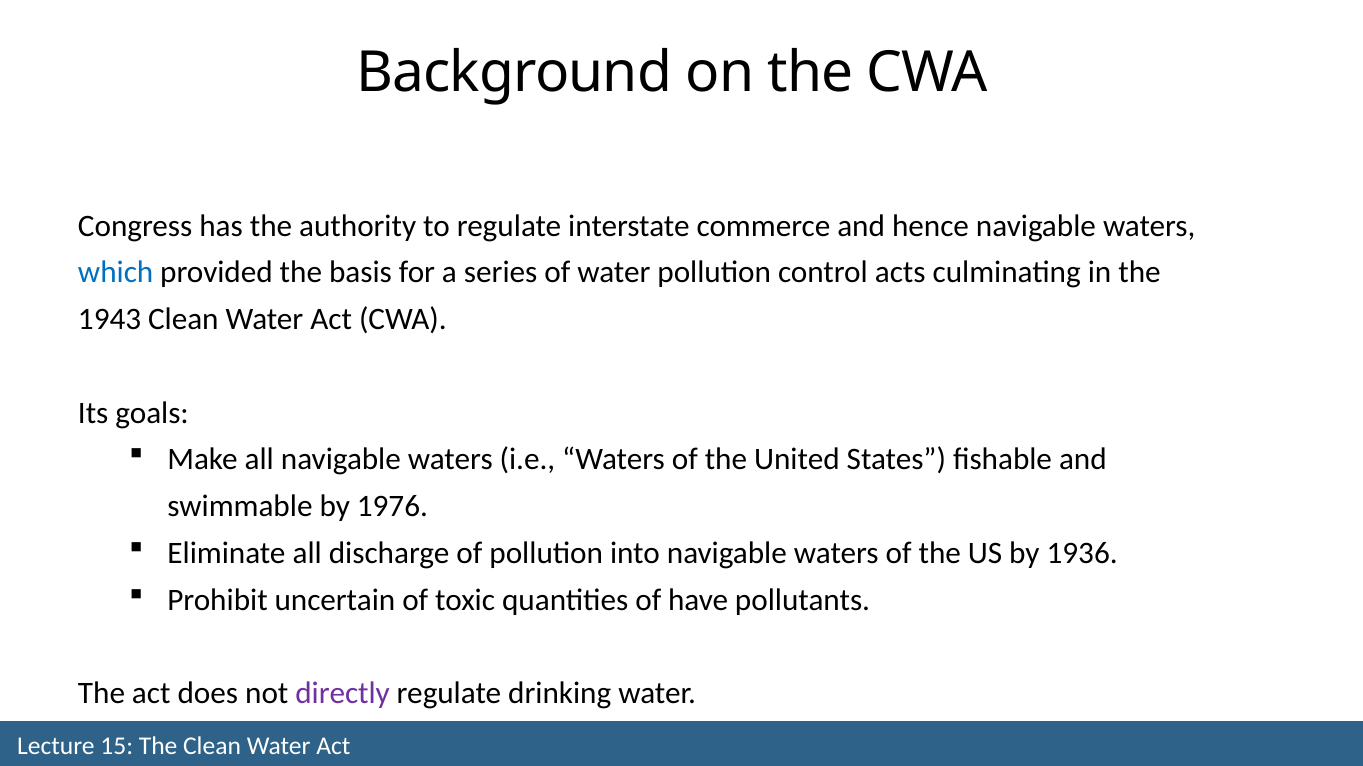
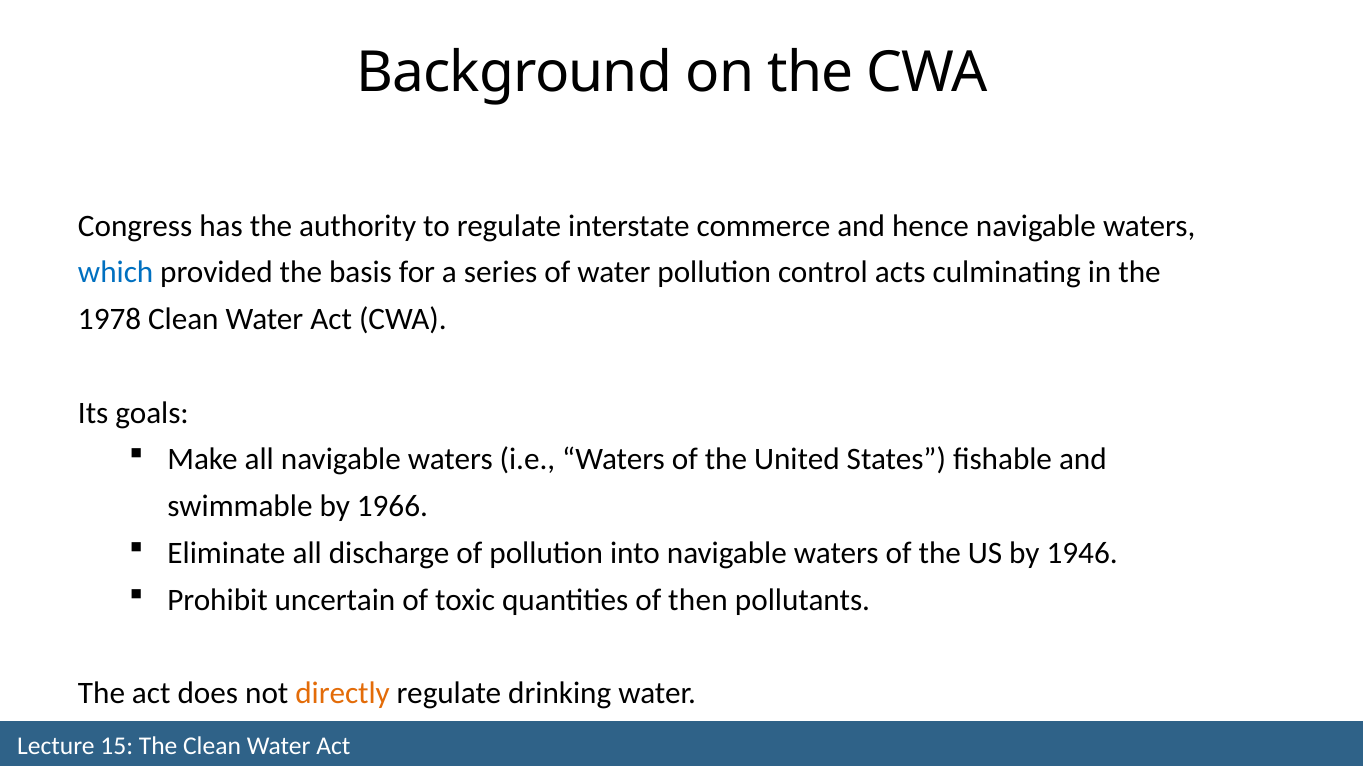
1943: 1943 -> 1978
1976: 1976 -> 1966
1936: 1936 -> 1946
have: have -> then
directly colour: purple -> orange
